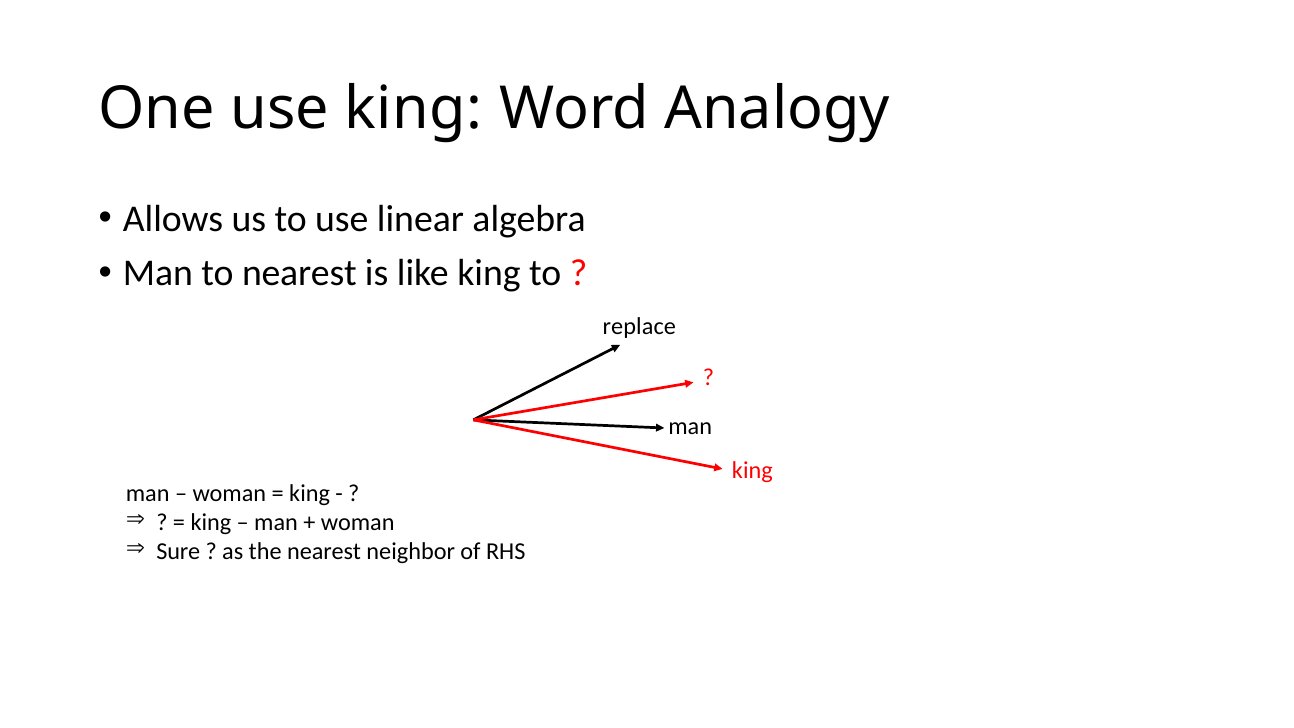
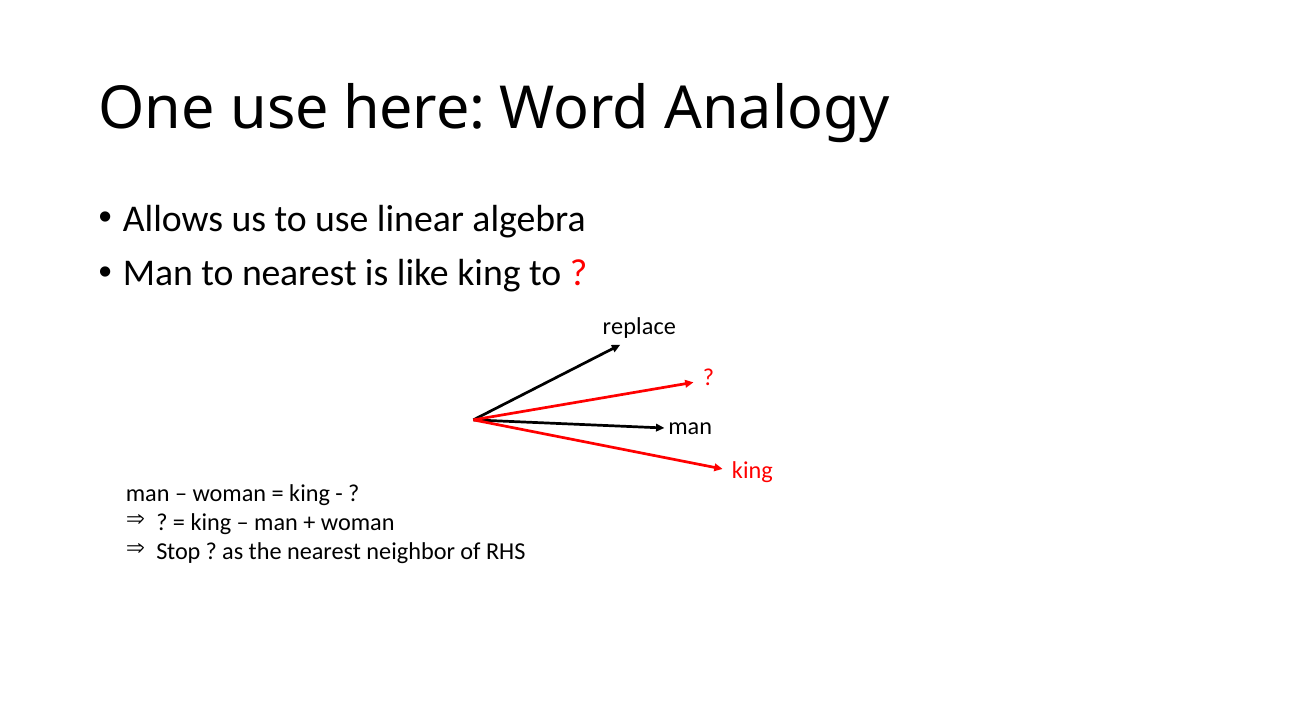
use king: king -> here
Sure: Sure -> Stop
